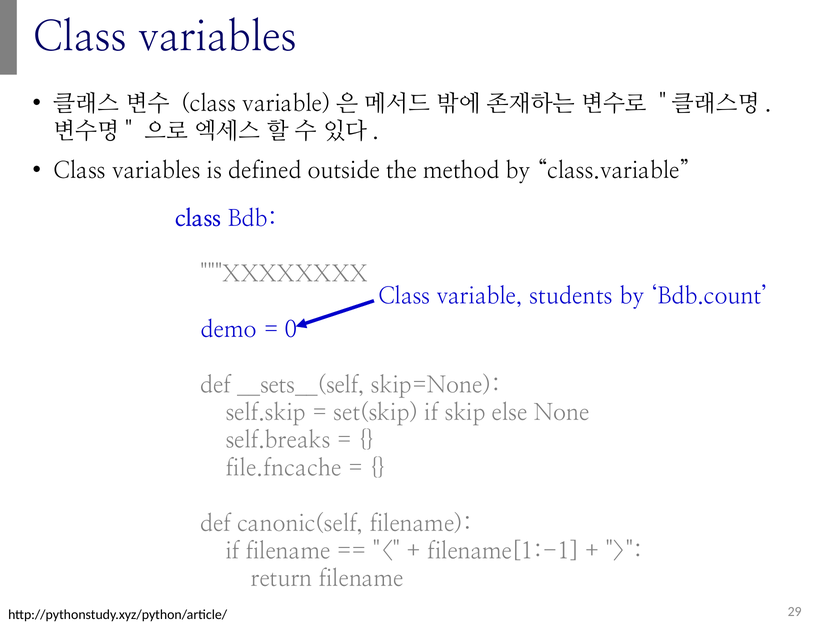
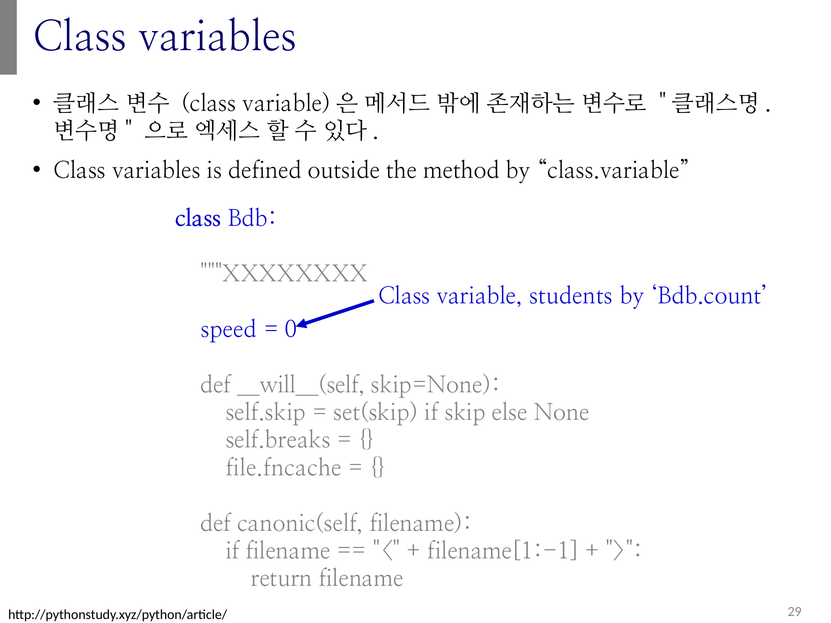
demo: demo -> speed
__sets__(self: __sets__(self -> __will__(self
